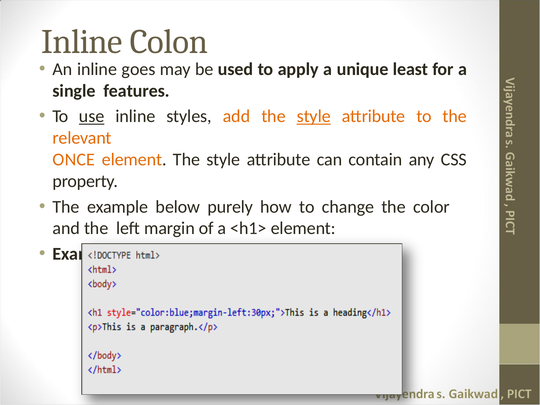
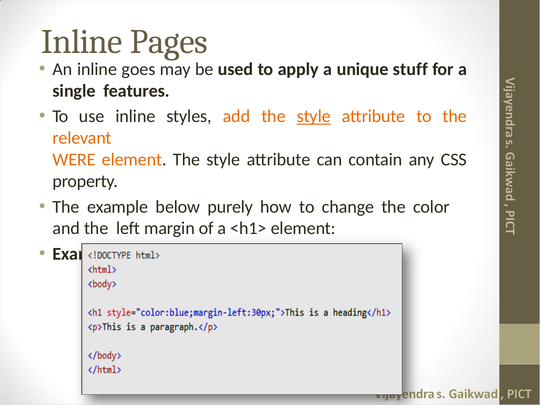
Colon: Colon -> Pages
least: least -> stuff
use underline: present -> none
ONCE: ONCE -> WERE
